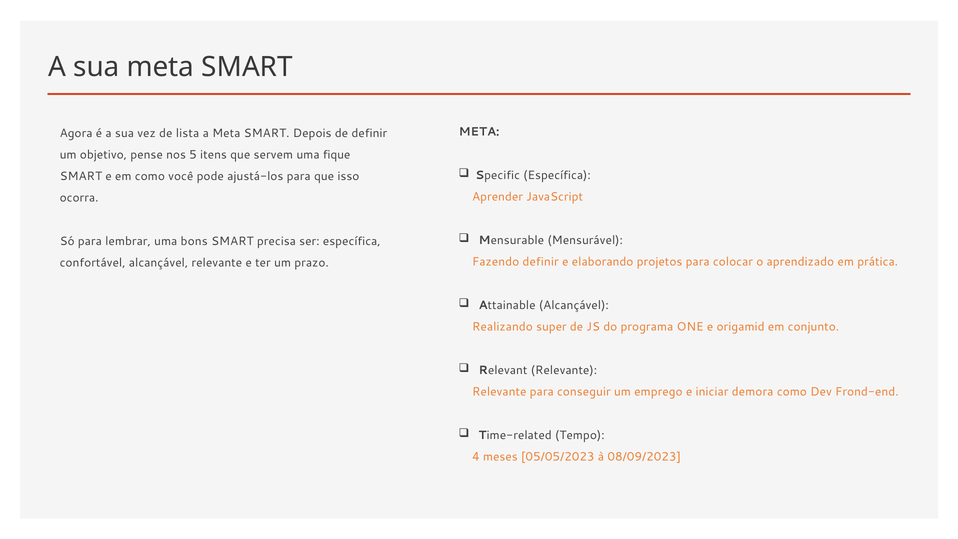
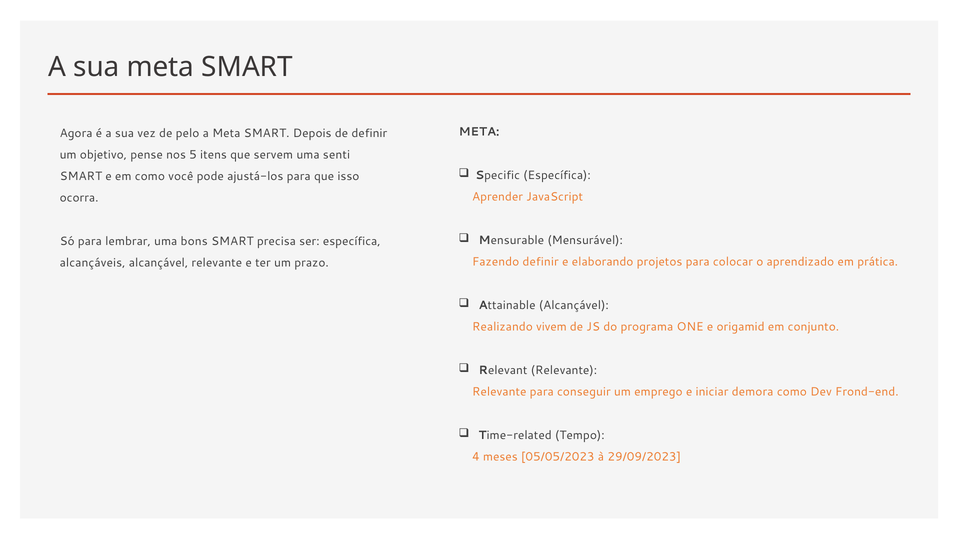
lista: lista -> pelo
fique: fique -> senti
confortável: confortável -> alcançáveis
super: super -> vivem
08/09/2023: 08/09/2023 -> 29/09/2023
